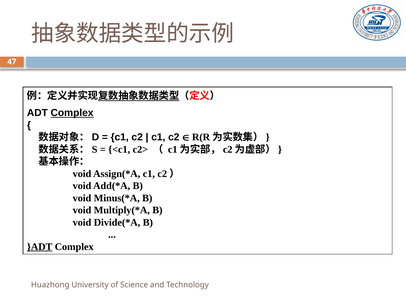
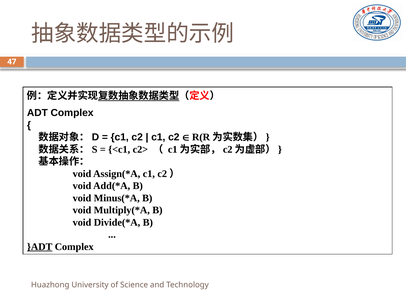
Complex at (72, 113) underline: present -> none
